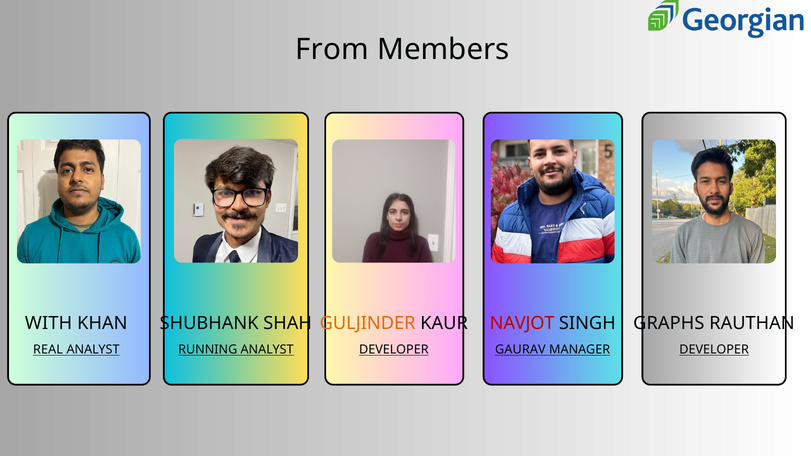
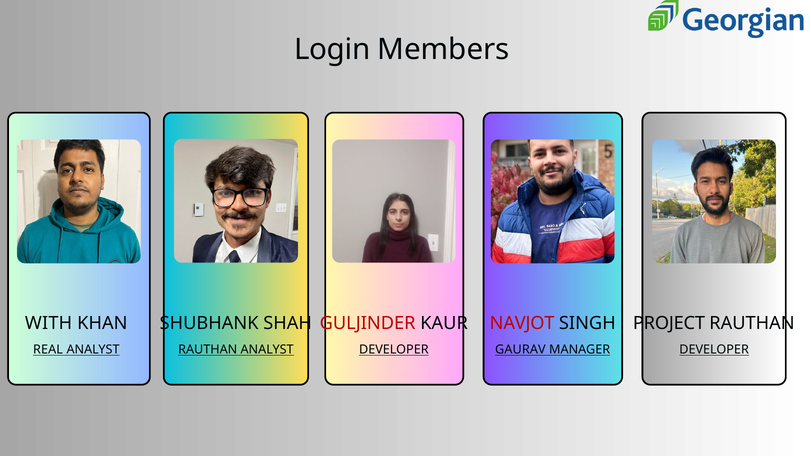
From: From -> Login
GULJINDER colour: orange -> red
GRAPHS: GRAPHS -> PROJECT
ANALYST RUNNING: RUNNING -> RAUTHAN
